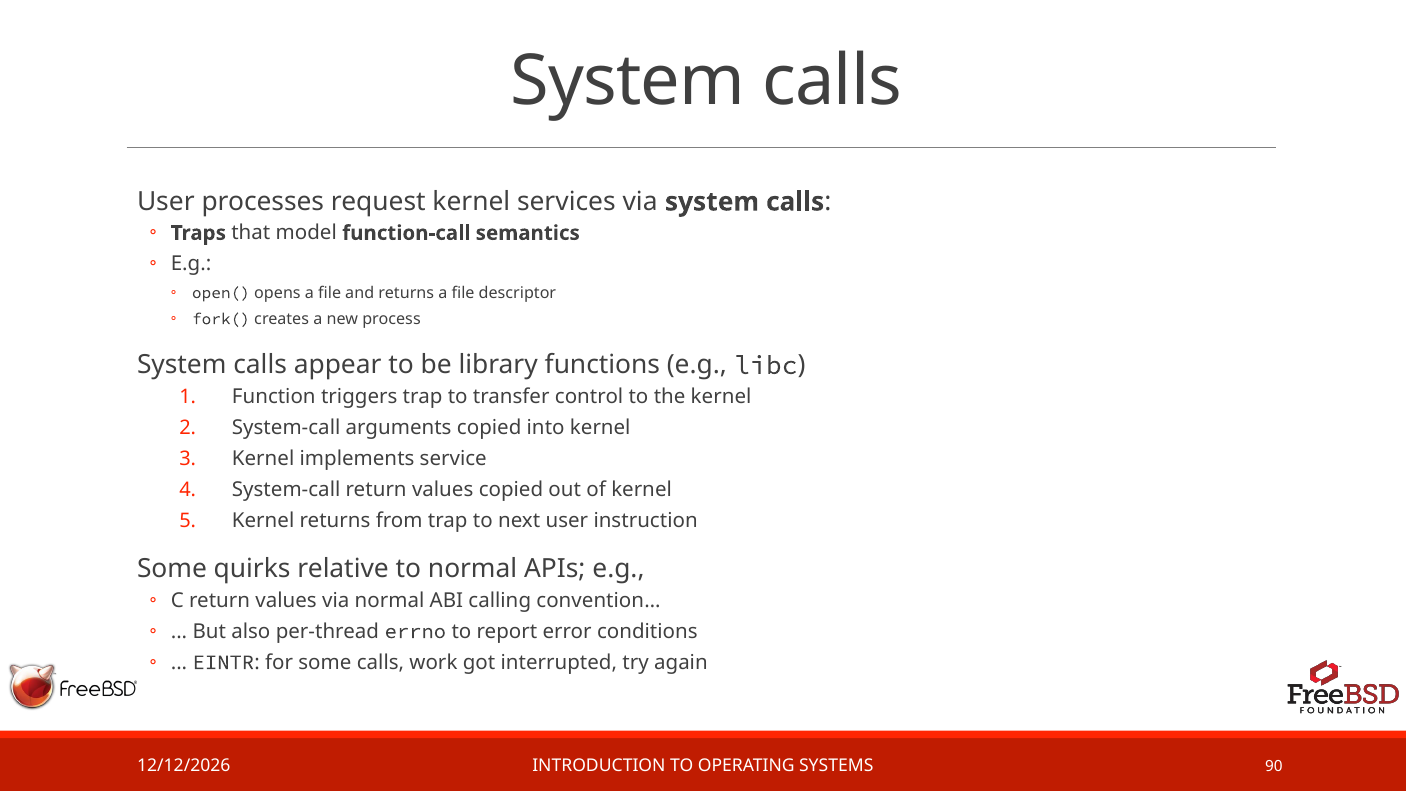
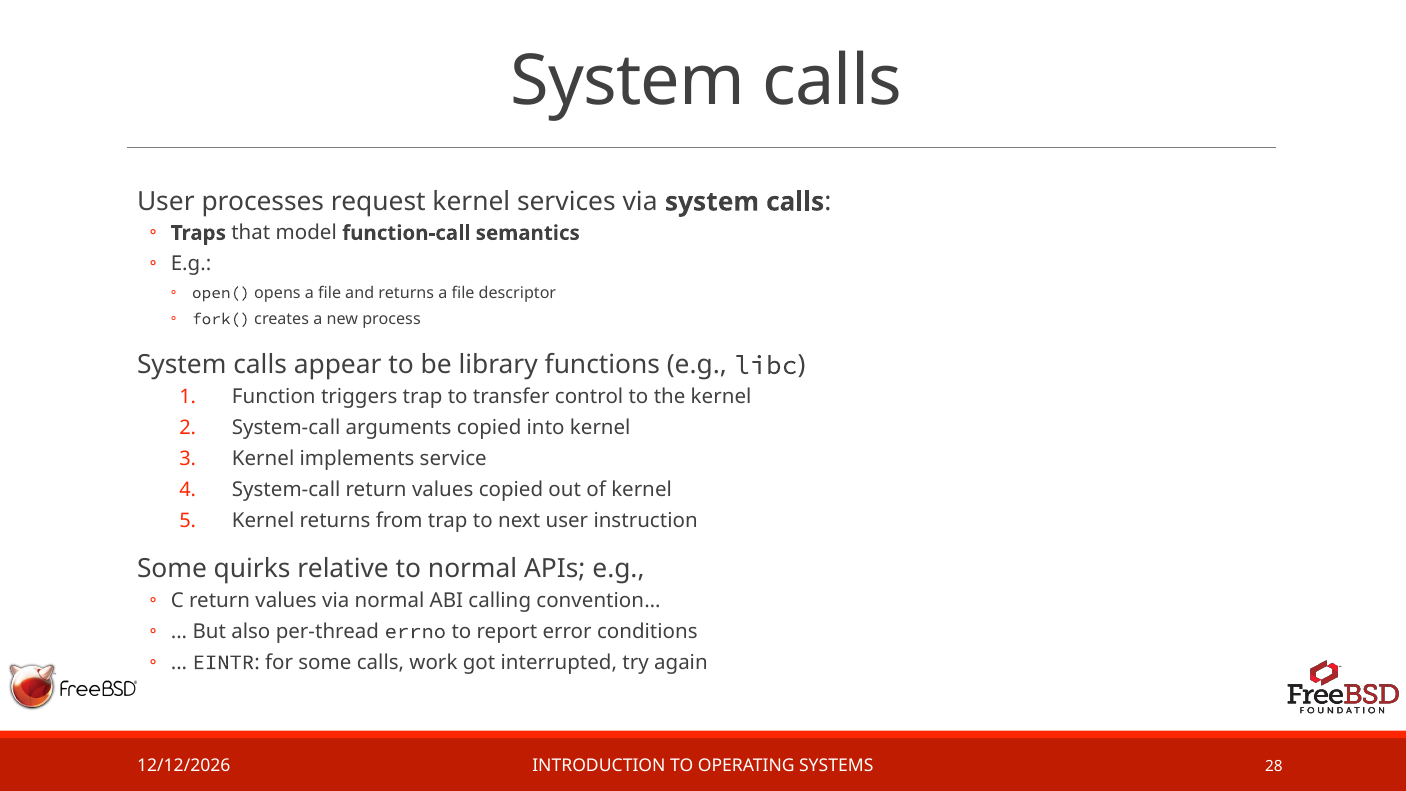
90: 90 -> 28
